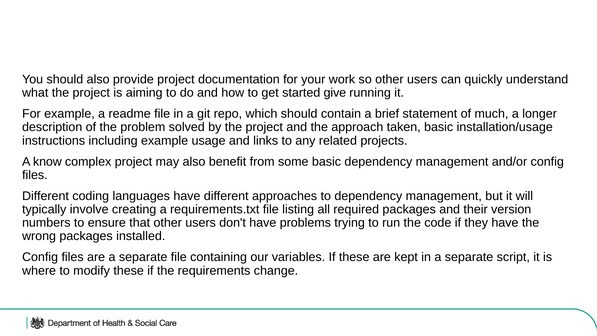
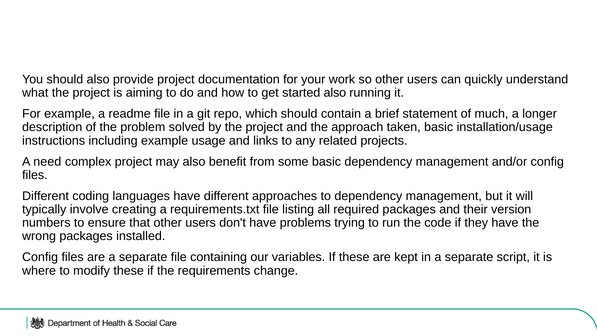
started give: give -> also
know: know -> need
